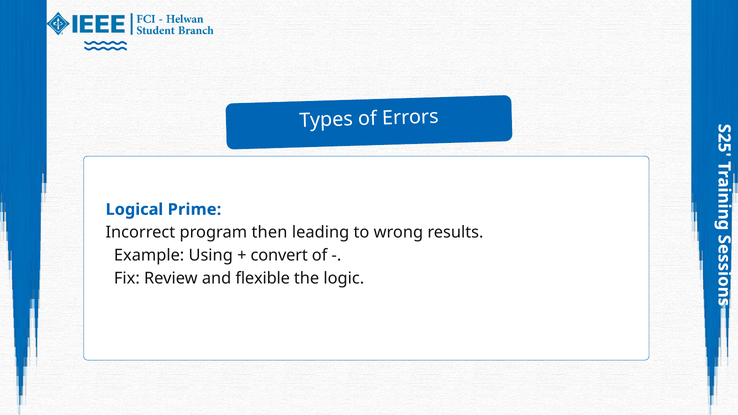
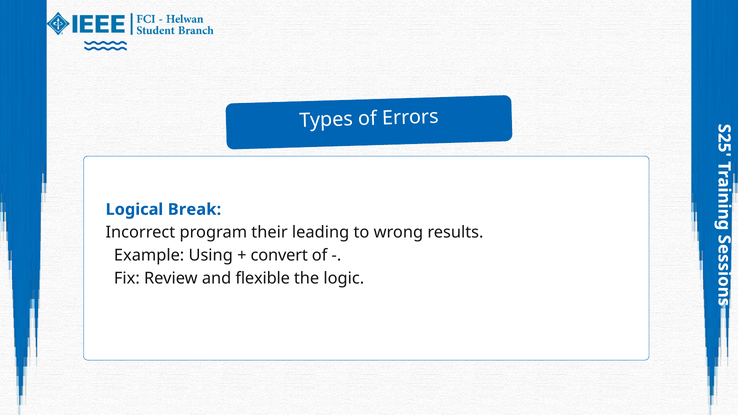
Prime: Prime -> Break
then: then -> their
